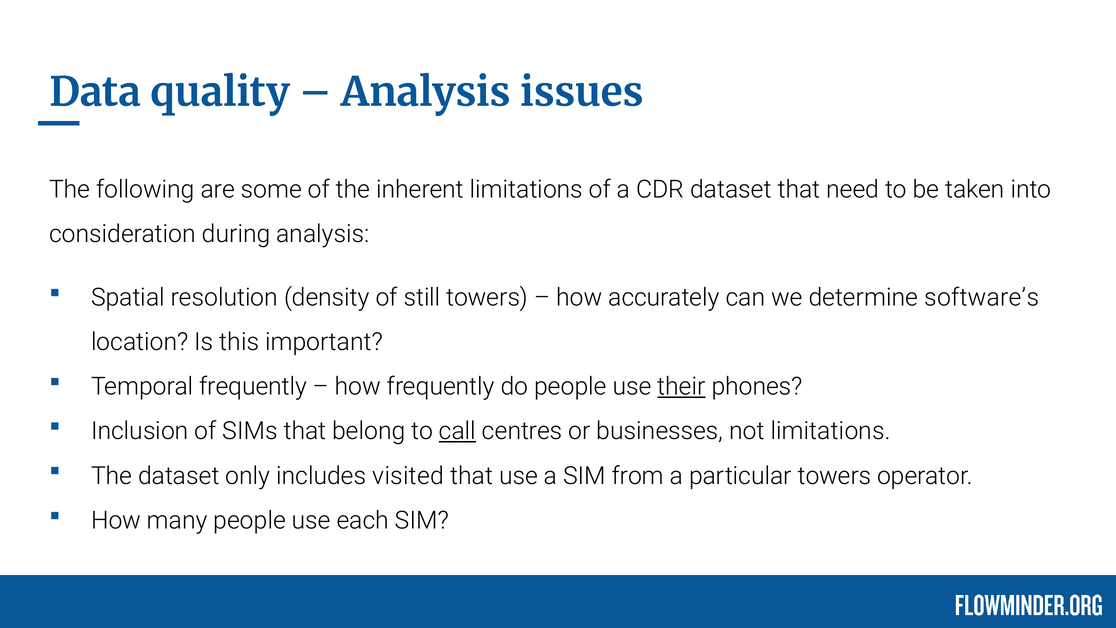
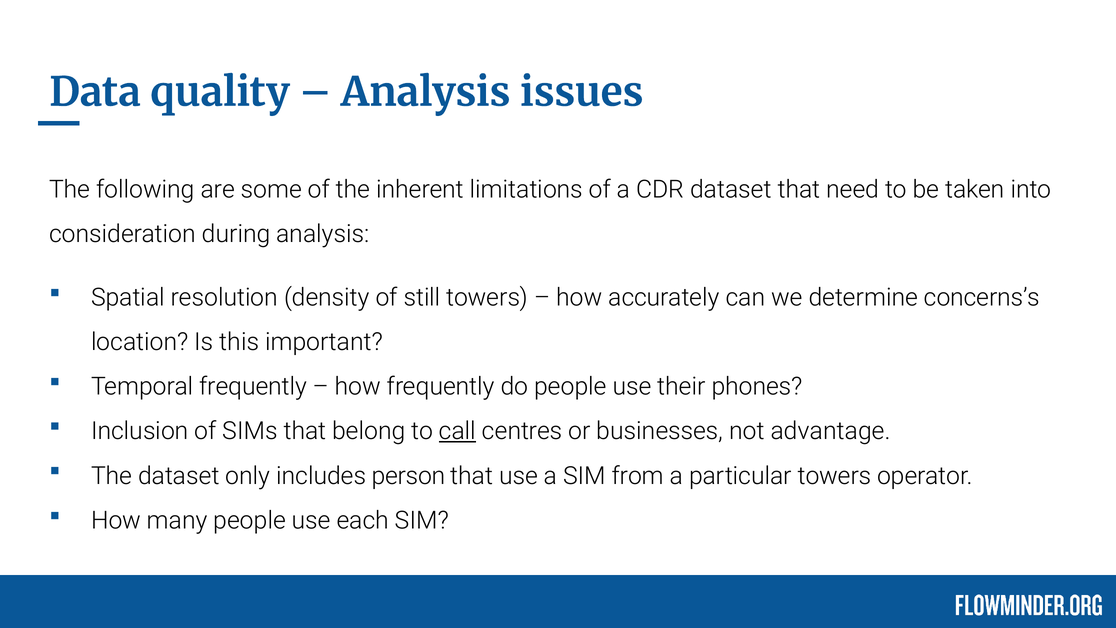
software’s: software’s -> concerns’s
their underline: present -> none
not limitations: limitations -> advantage
visited: visited -> person
